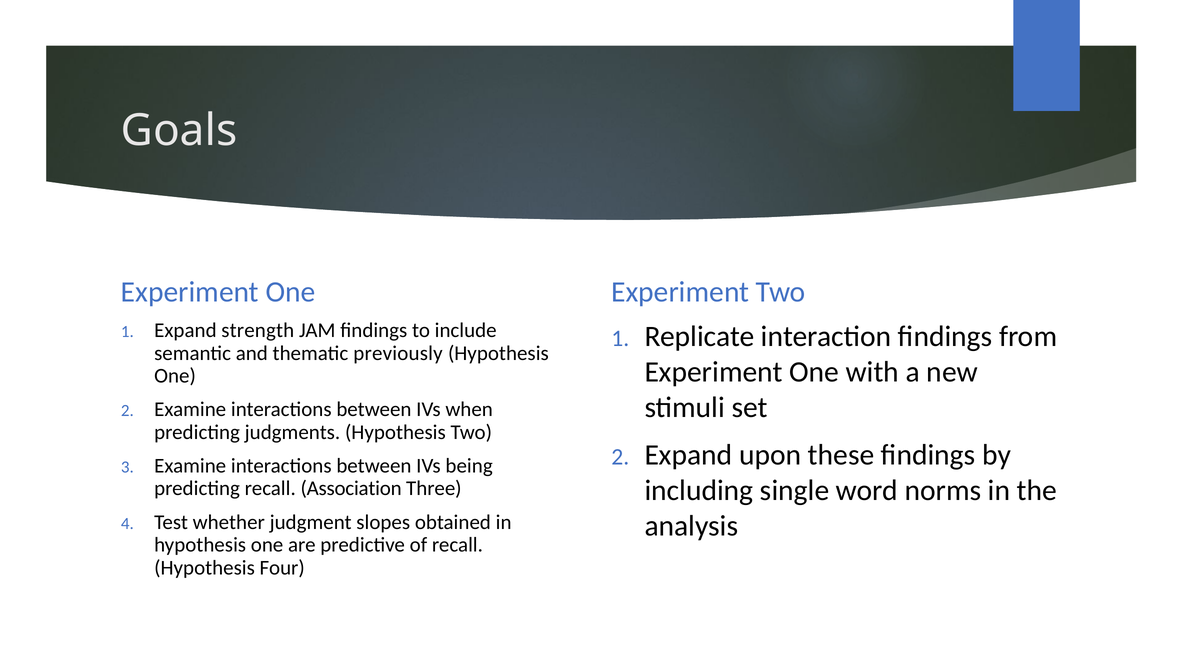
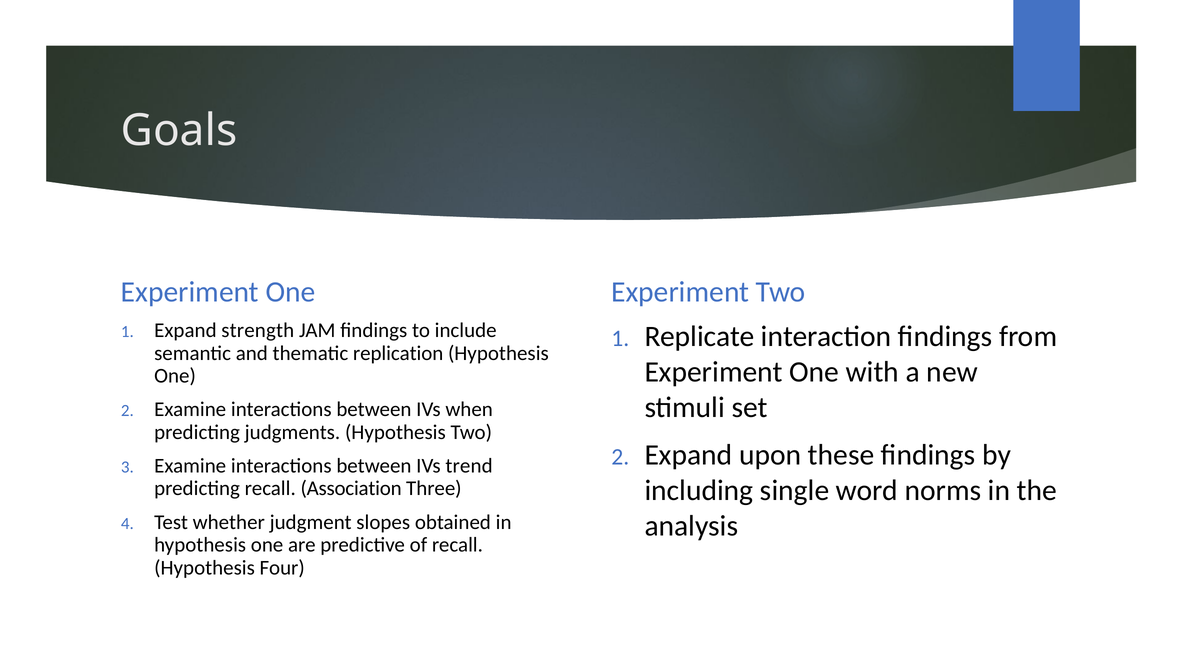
previously: previously -> replication
being: being -> trend
